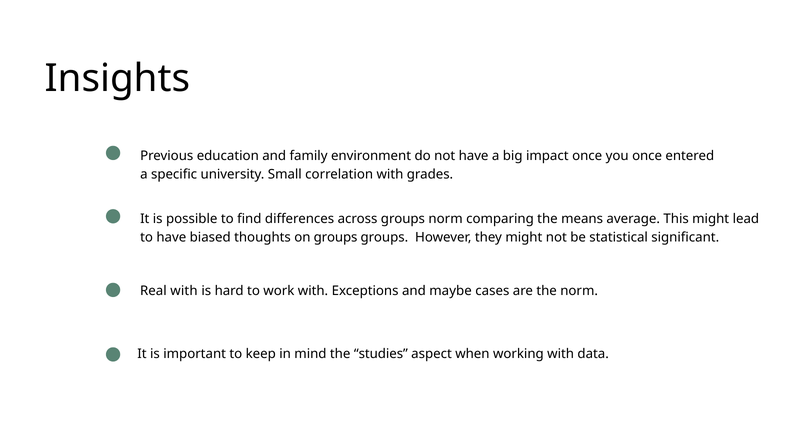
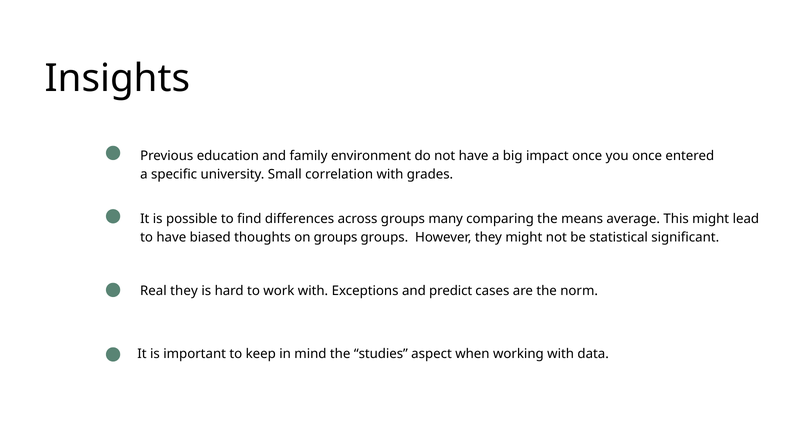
groups norm: norm -> many
Real with: with -> they
maybe: maybe -> predict
